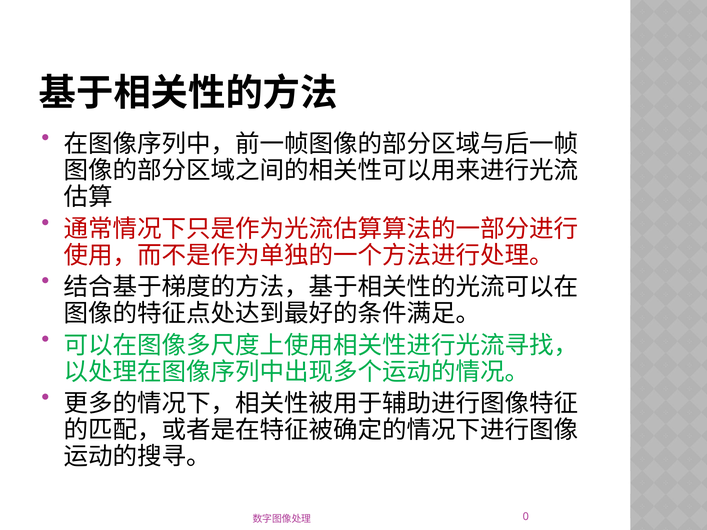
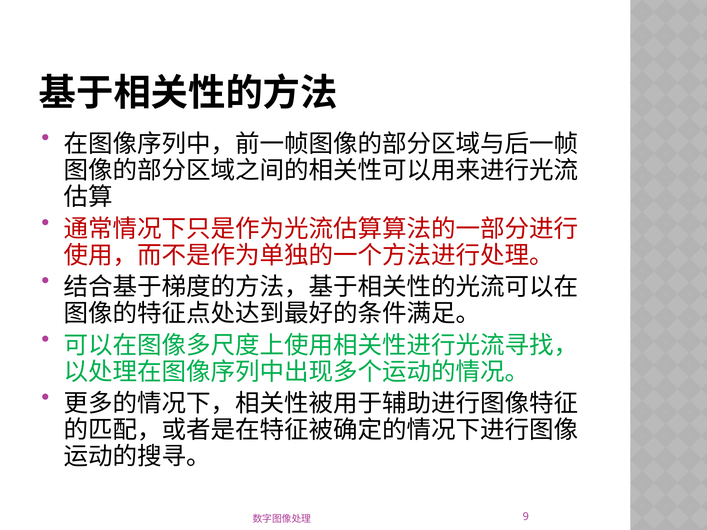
0: 0 -> 9
